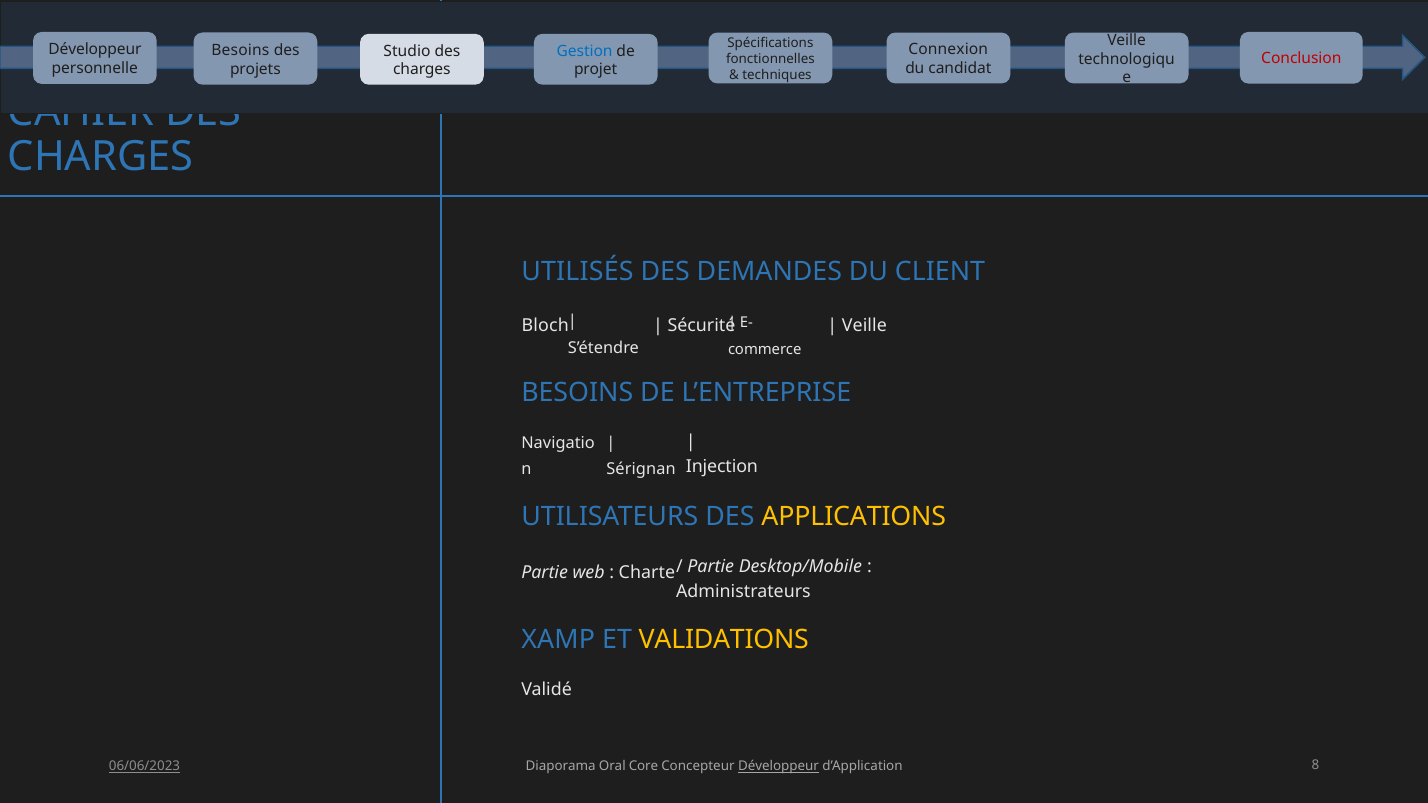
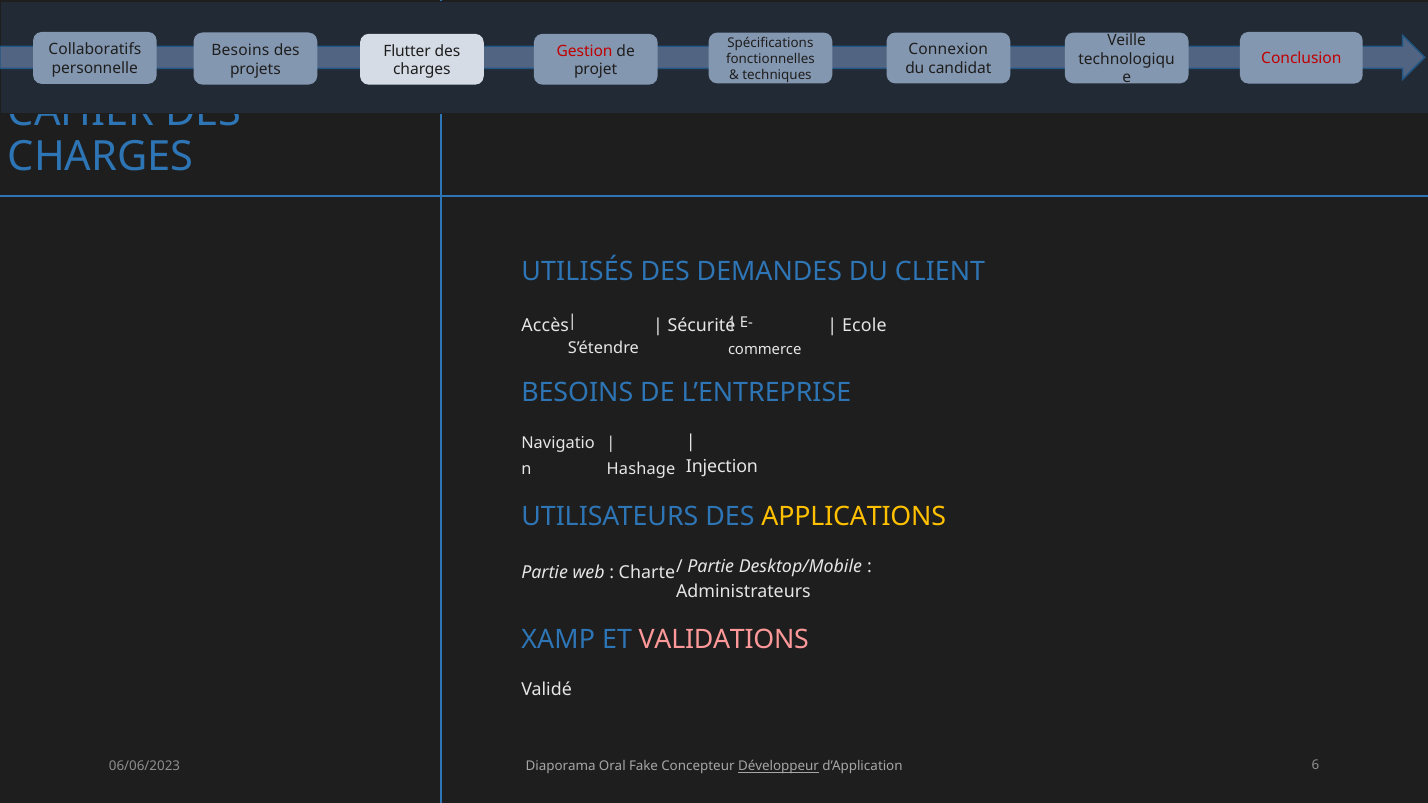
Développeur at (95, 50): Développeur -> Collaboratifs
Studio: Studio -> Flutter
Gestion colour: blue -> red
Bloch: Bloch -> Accès
Veille at (864, 326): Veille -> Ecole
Sérignan: Sérignan -> Hashage
VALIDATIONS colour: yellow -> pink
06/06/2023 underline: present -> none
Core: Core -> Fake
8: 8 -> 6
